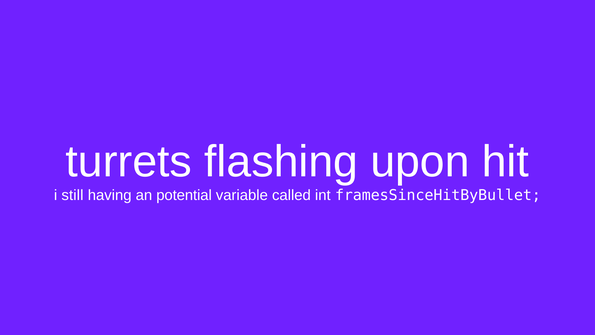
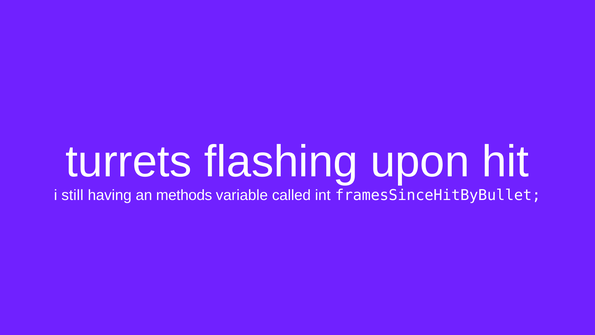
potential: potential -> methods
